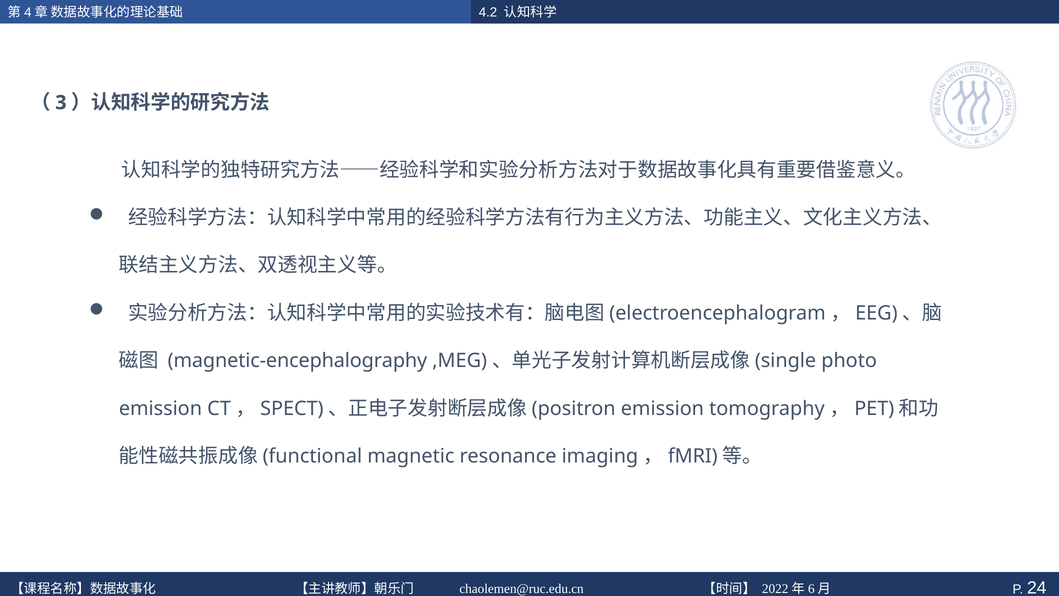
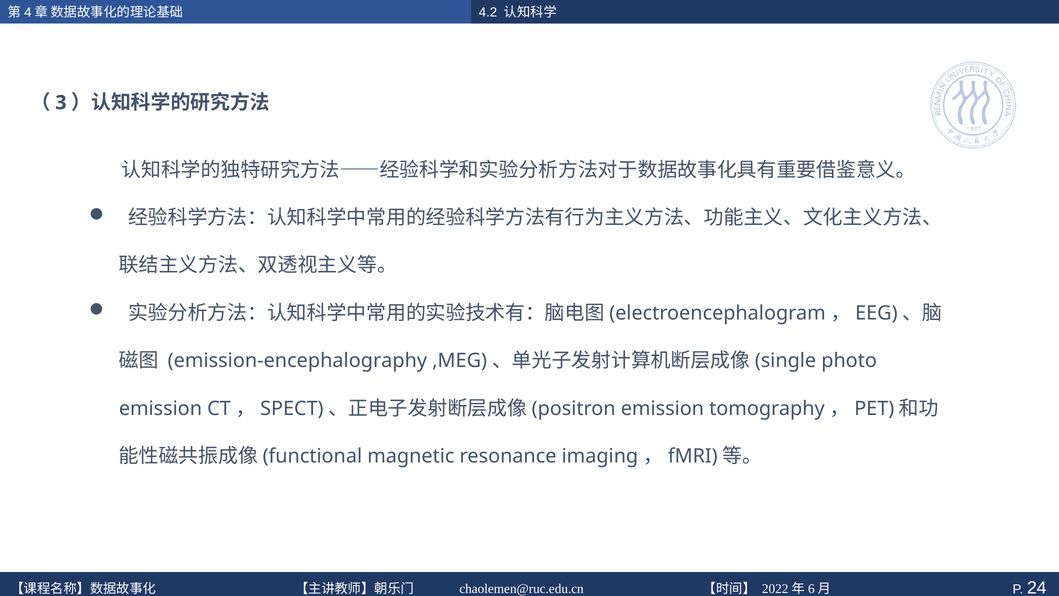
magnetic-encephalography: magnetic-encephalography -> emission-encephalography
